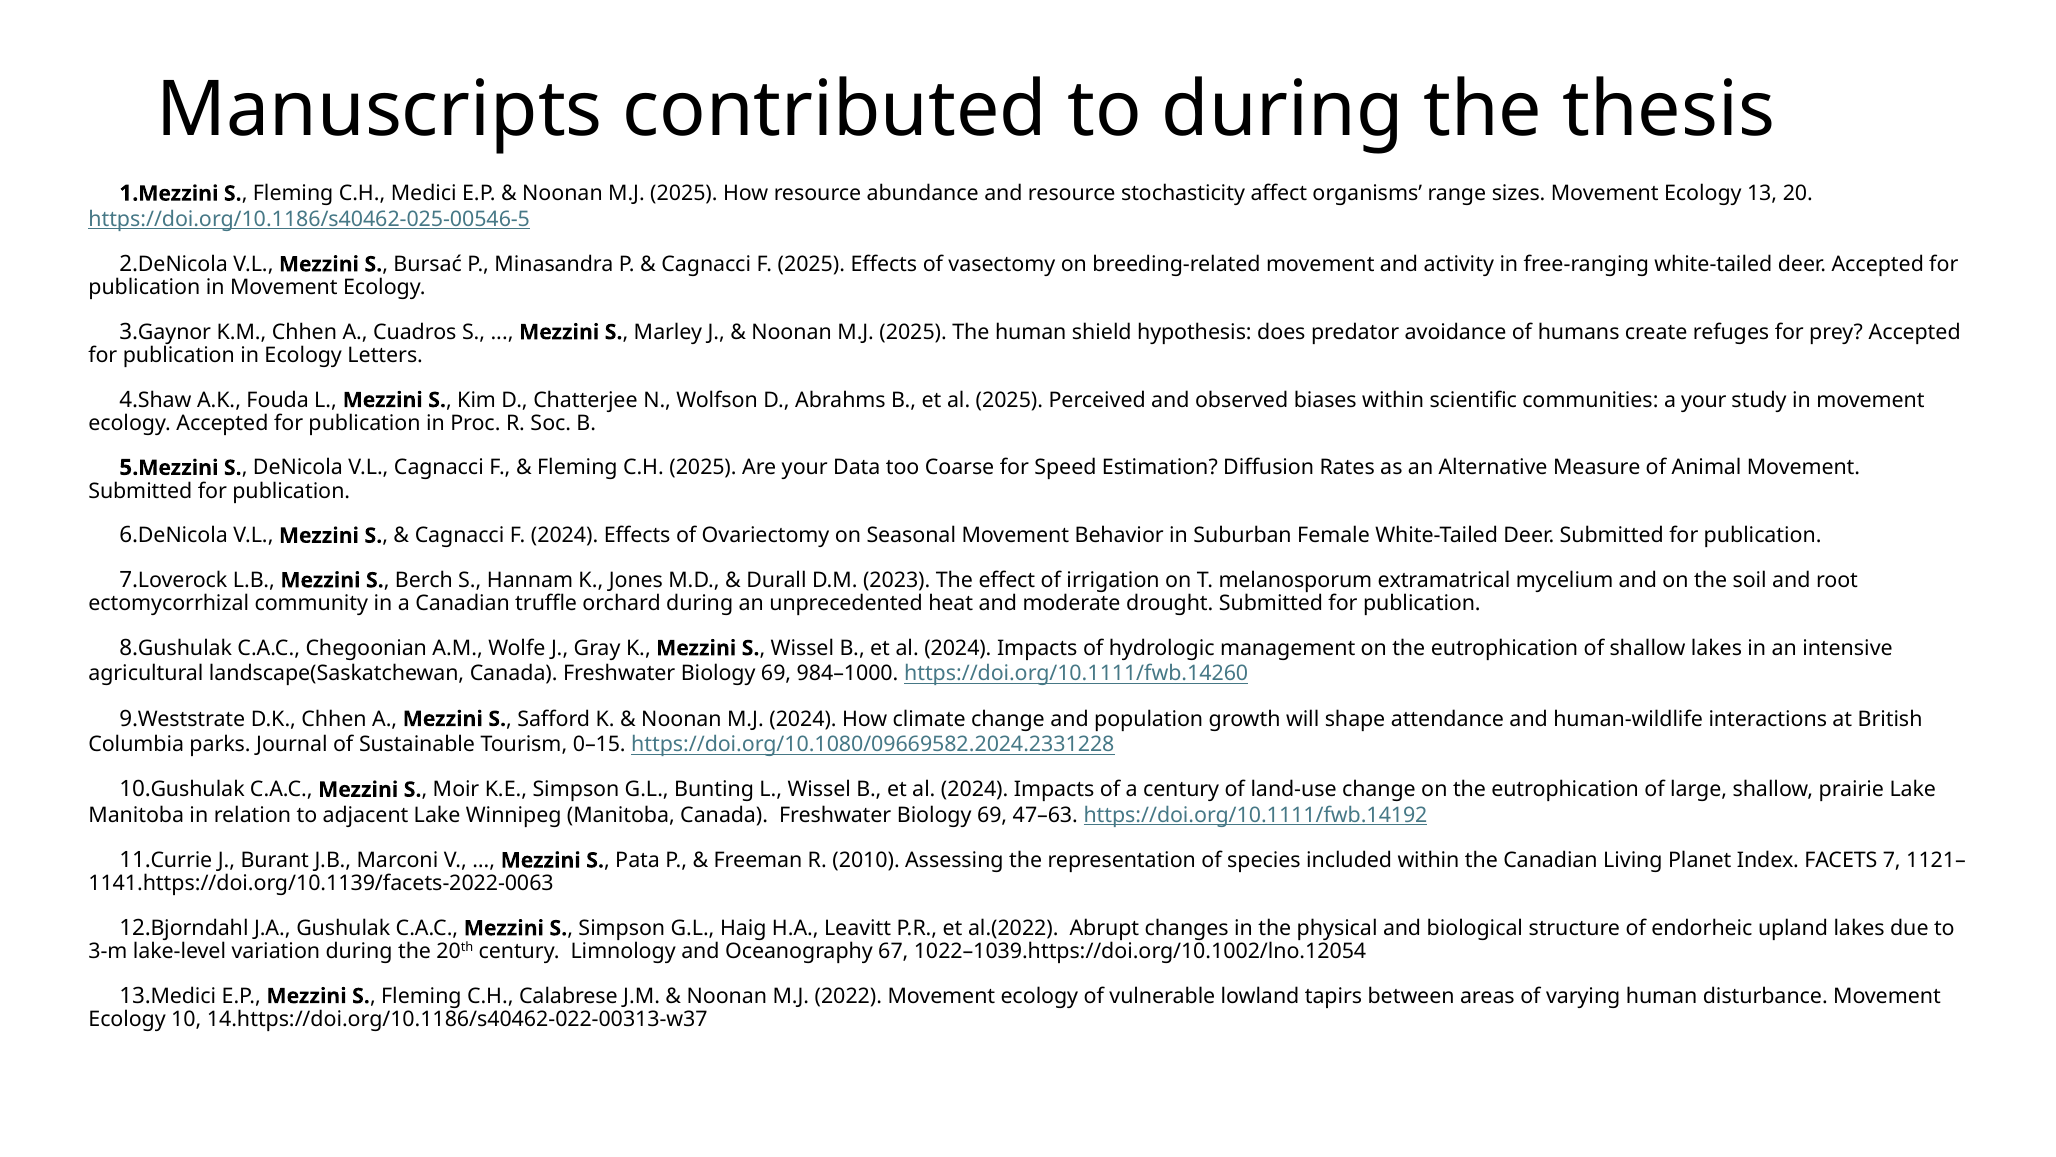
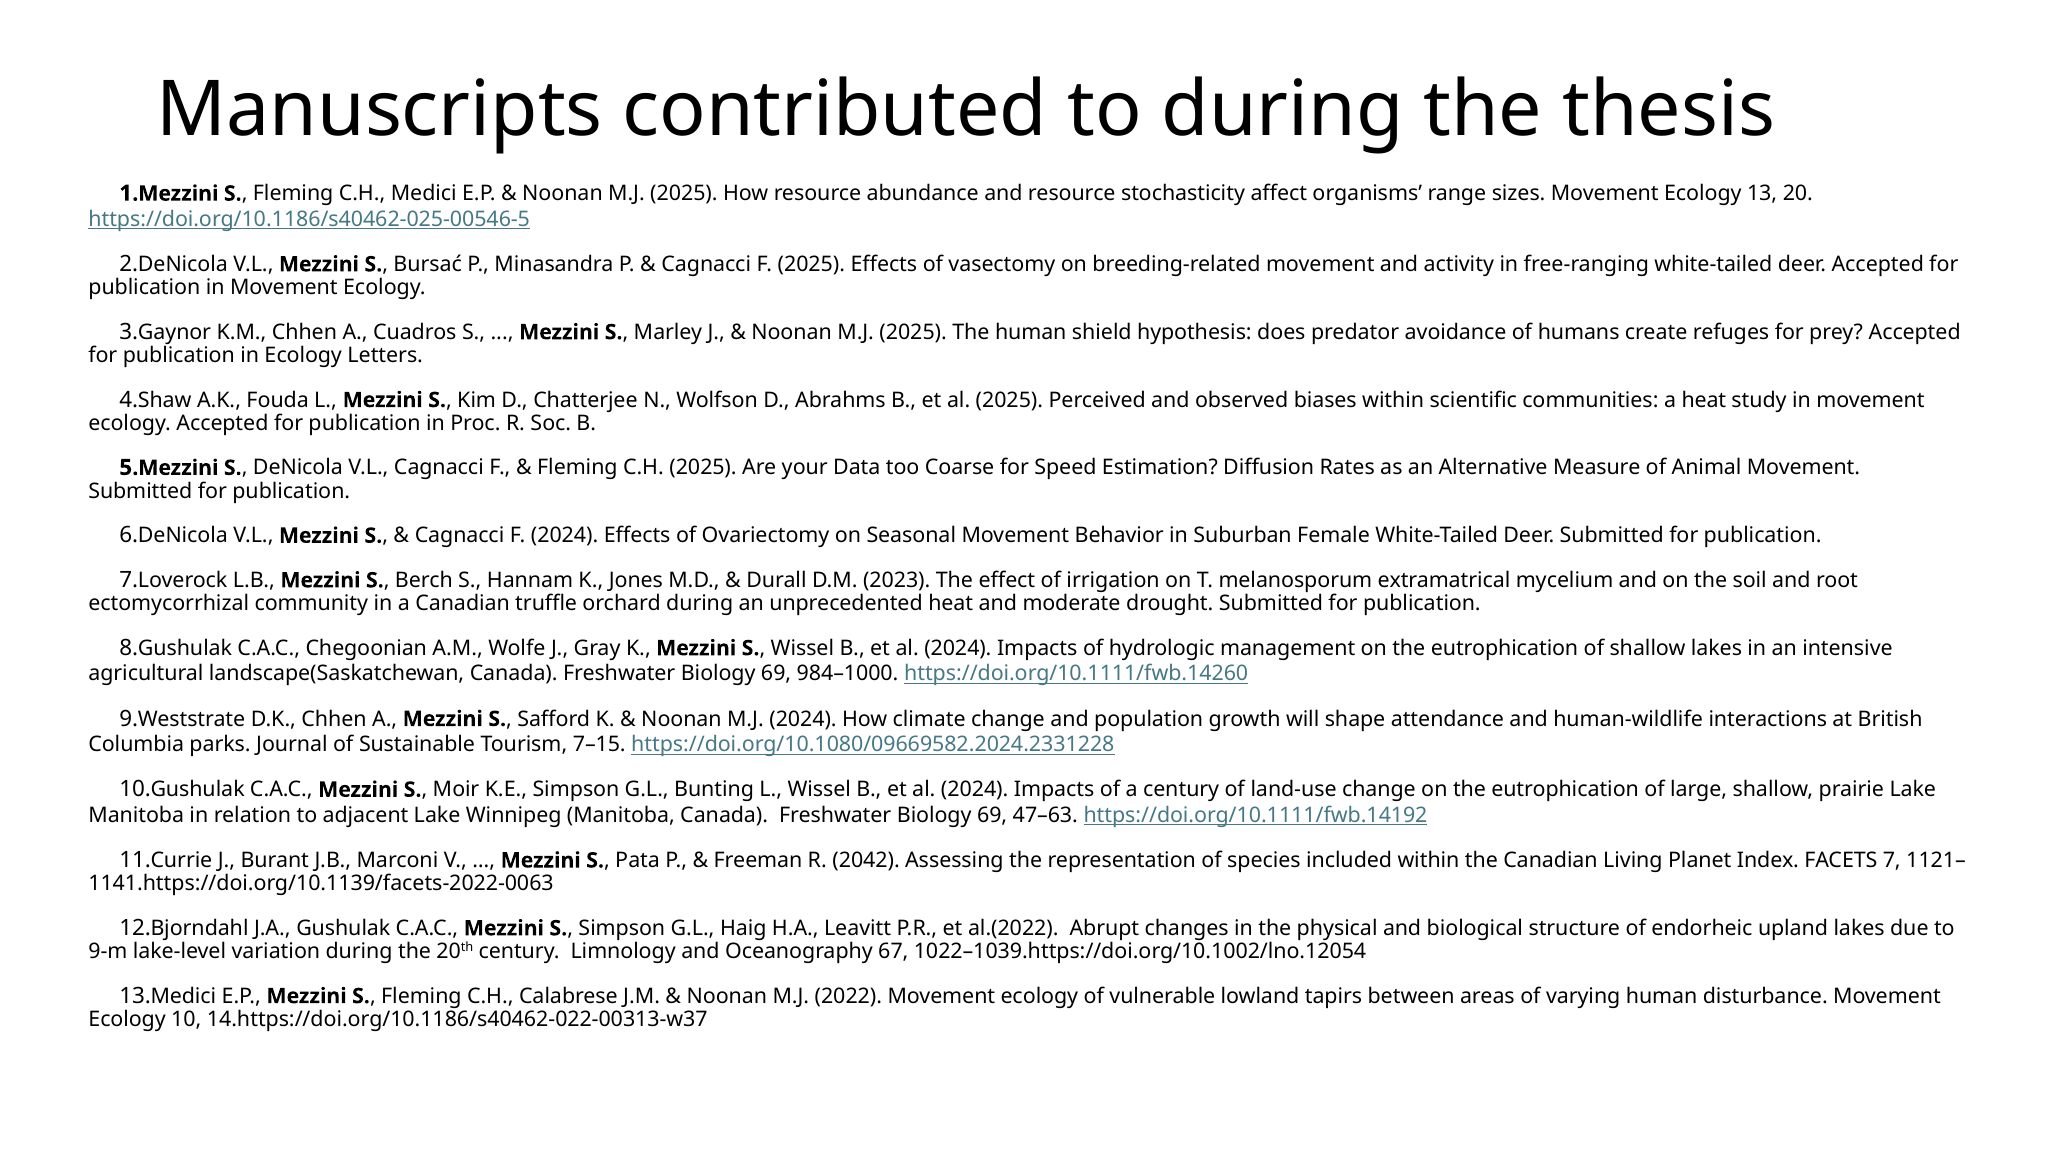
a your: your -> heat
0–15: 0–15 -> 7–15
2010: 2010 -> 2042
3-m: 3-m -> 9-m
